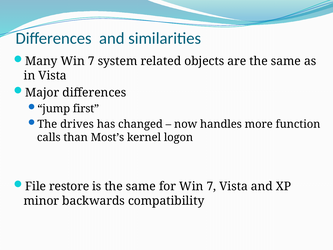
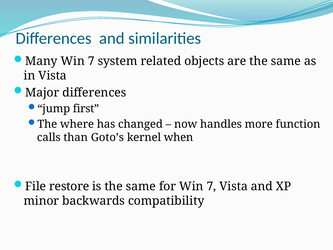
drives: drives -> where
Most’s: Most’s -> Goto’s
logon: logon -> when
